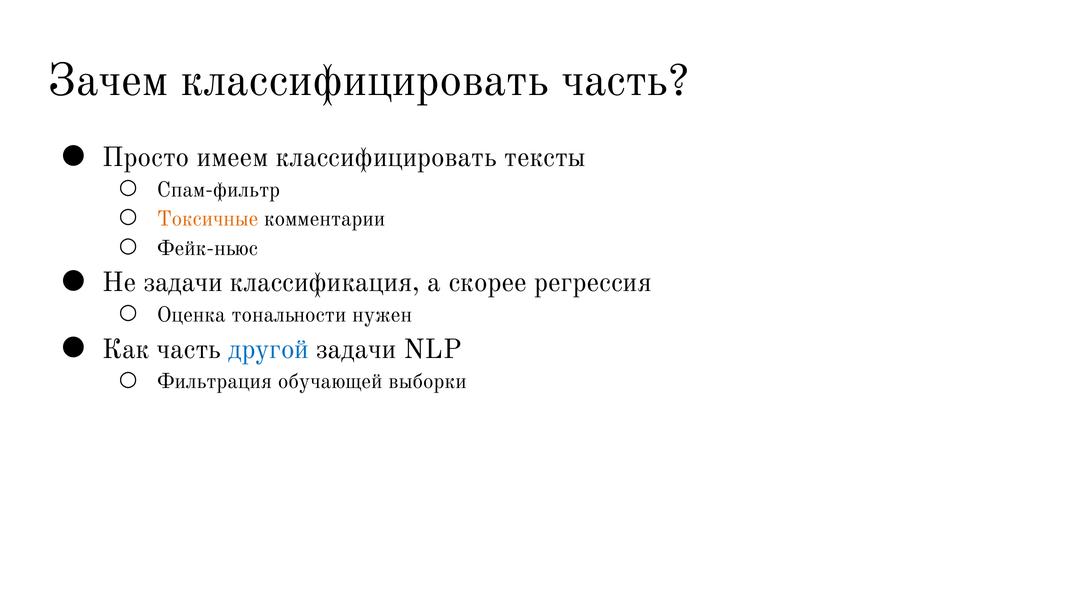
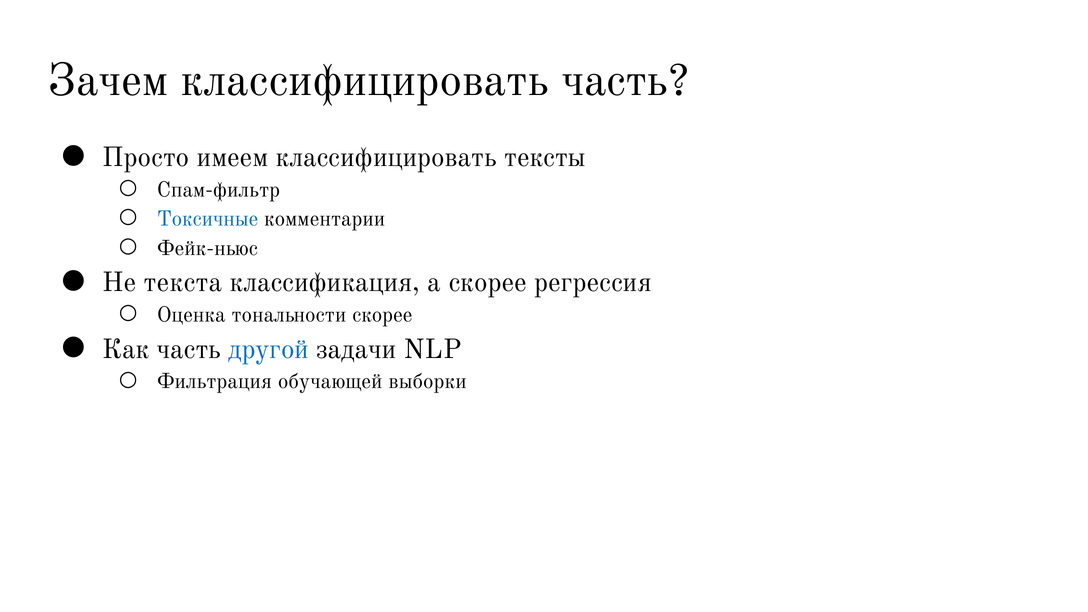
Токсичные colour: orange -> blue
Не задачи: задачи -> текста
тональности нужен: нужен -> скорее
